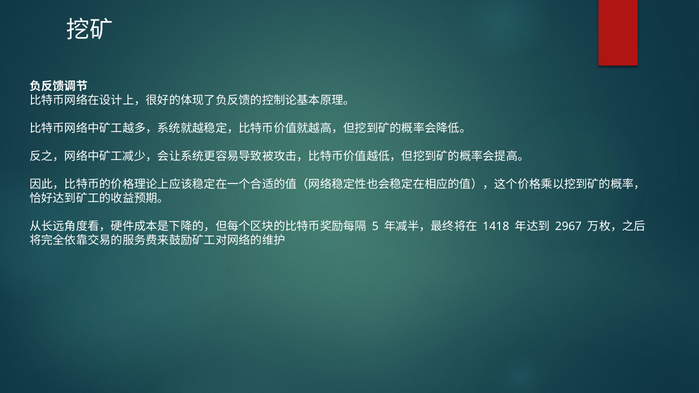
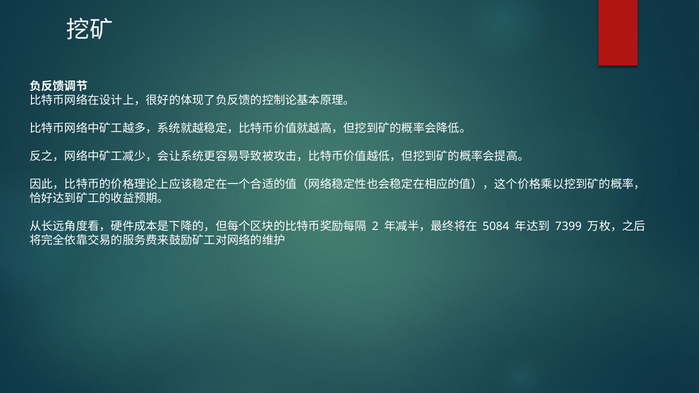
5: 5 -> 2
1418: 1418 -> 5084
2967: 2967 -> 7399
